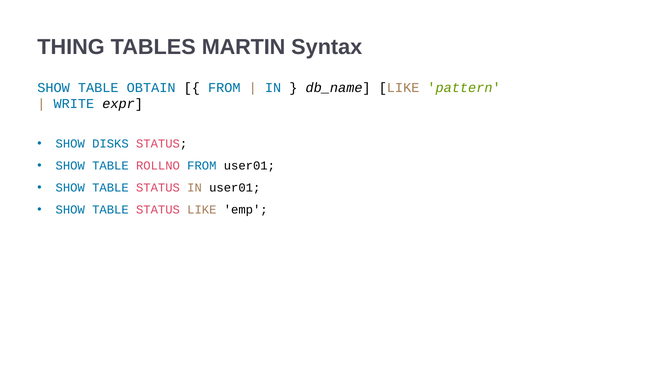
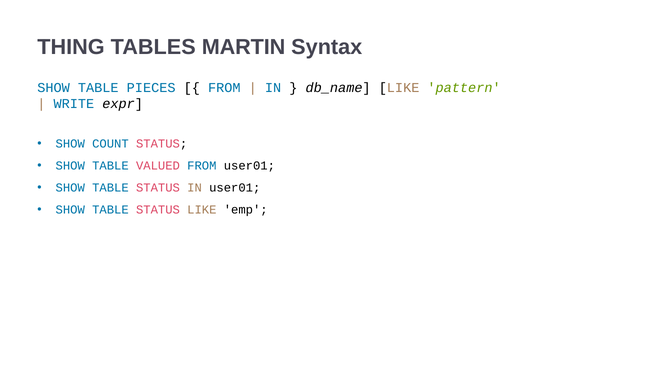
OBTAIN: OBTAIN -> PIECES
DISKS: DISKS -> COUNT
ROLLNO: ROLLNO -> VALUED
